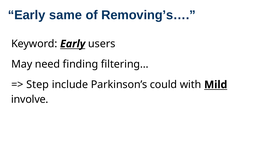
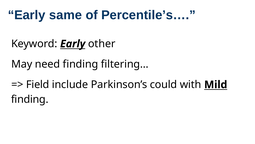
Removing’s…: Removing’s… -> Percentile’s…
users: users -> other
Step: Step -> Field
involve at (30, 99): involve -> finding
